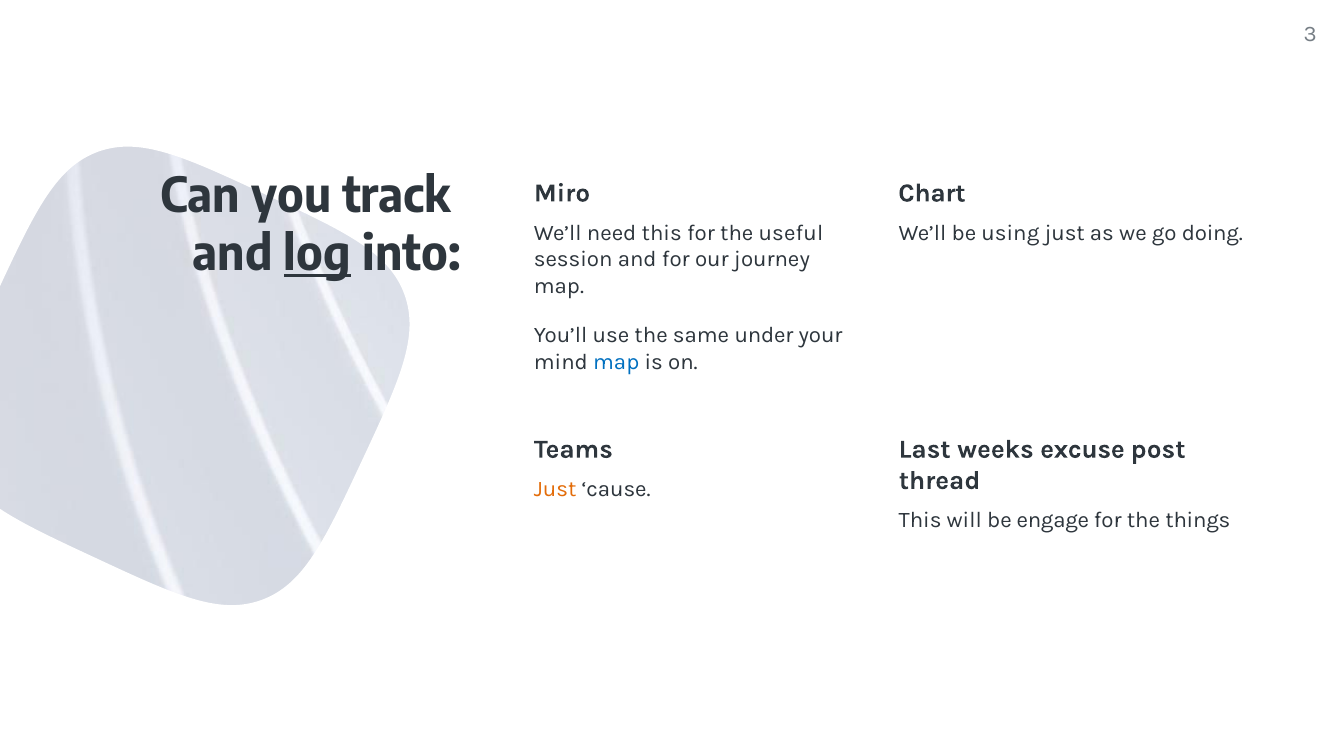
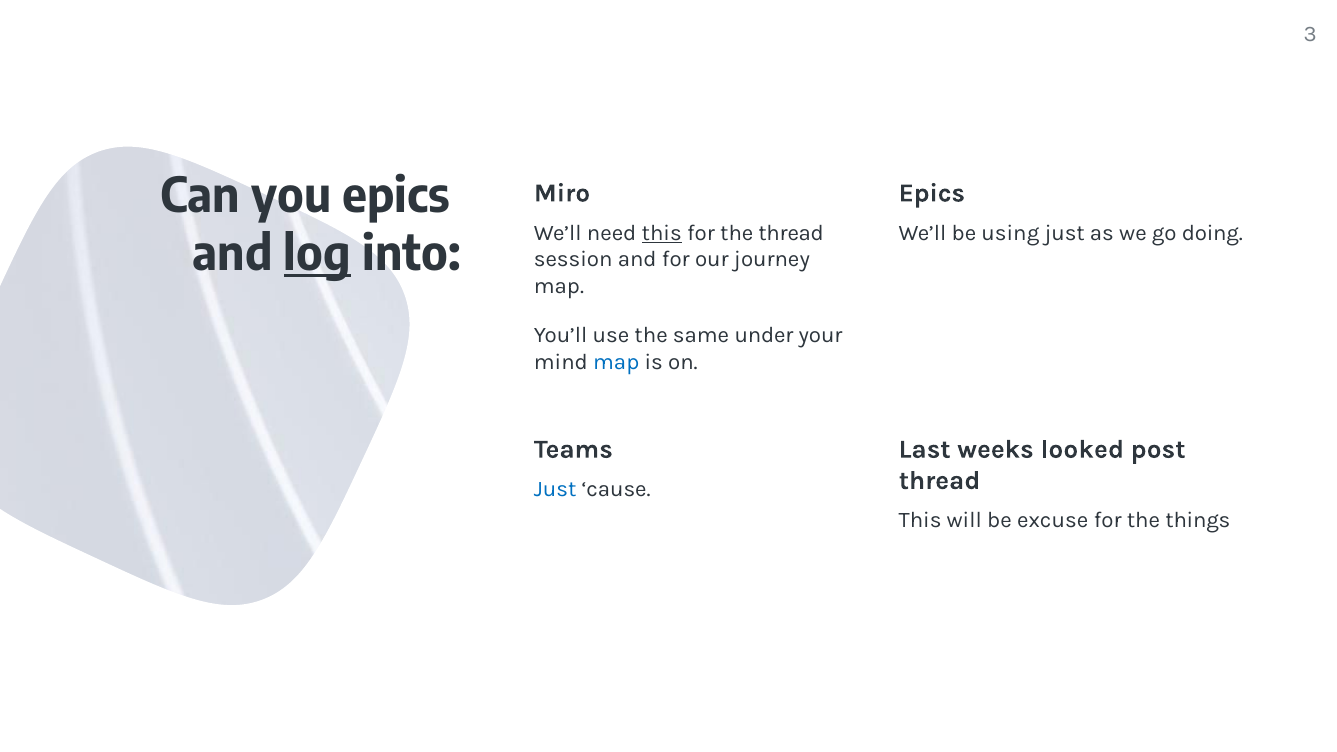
you track: track -> epics
Chart at (932, 193): Chart -> Epics
this at (662, 233) underline: none -> present
the useful: useful -> thread
excuse: excuse -> looked
Just at (555, 489) colour: orange -> blue
engage: engage -> excuse
